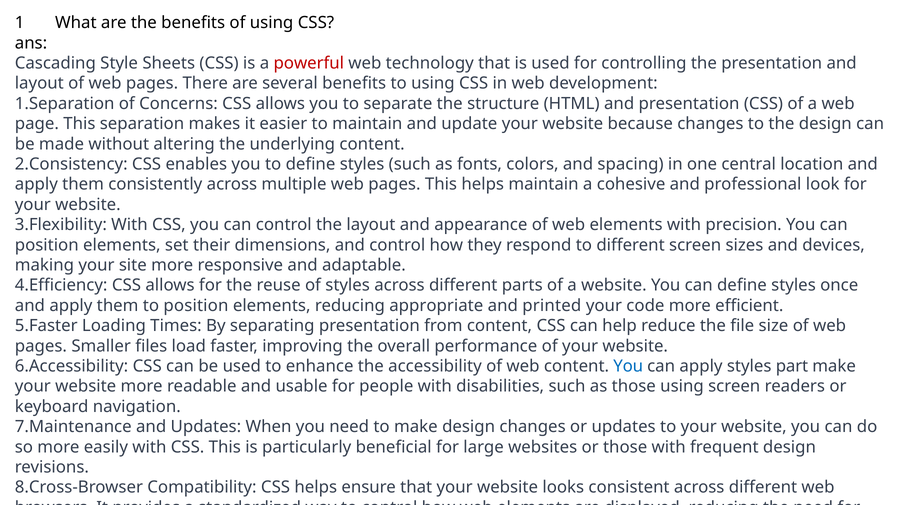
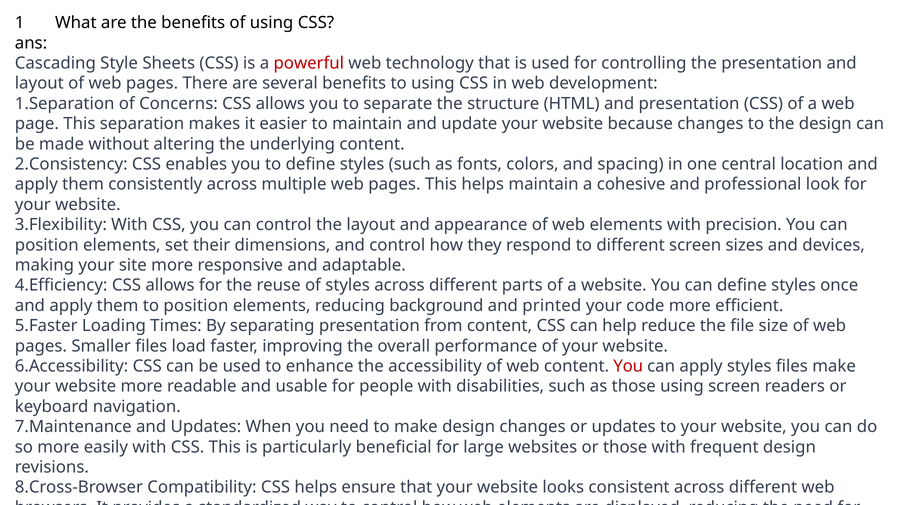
appropriate: appropriate -> background
You at (628, 366) colour: blue -> red
styles part: part -> files
